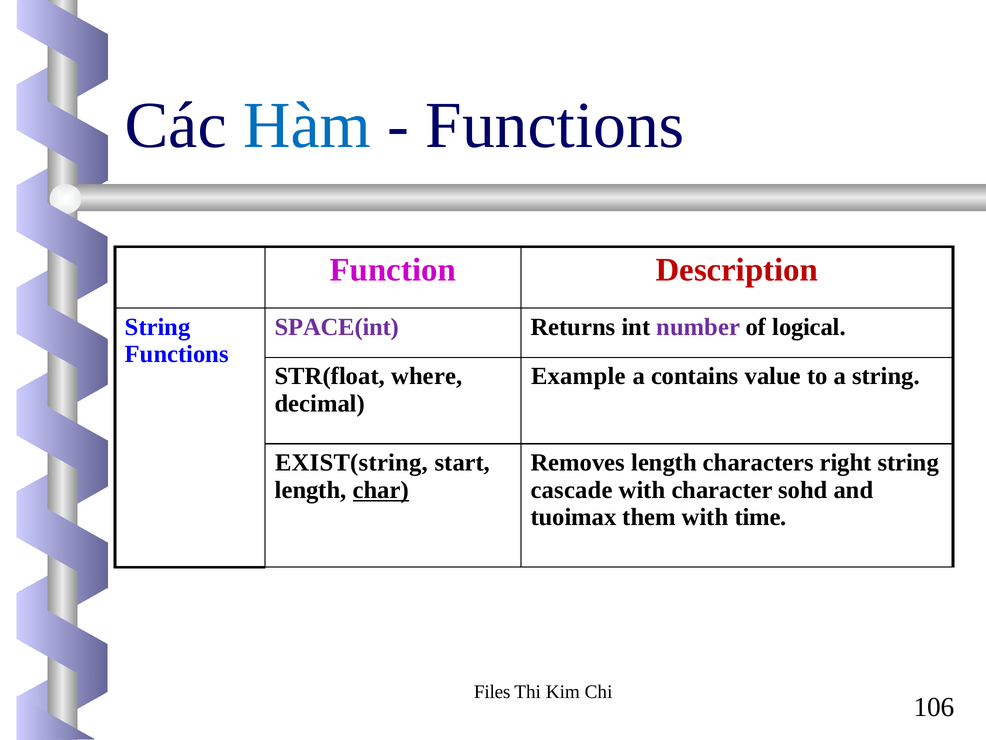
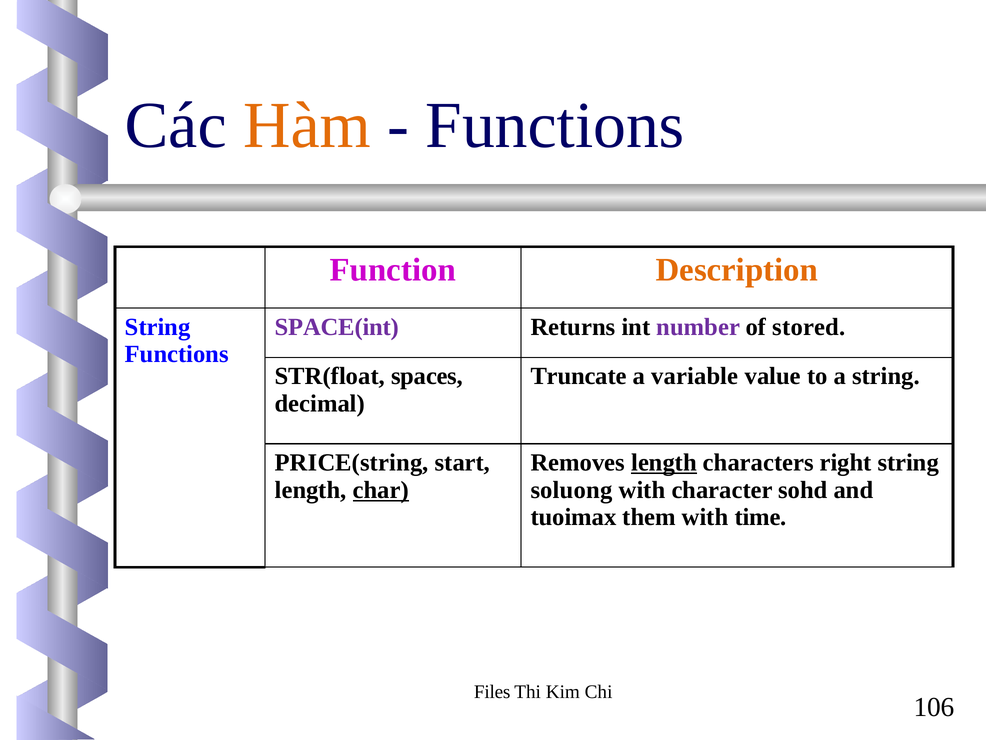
Hàm colour: blue -> orange
Description colour: red -> orange
logical: logical -> stored
where: where -> spaces
Example: Example -> Truncate
contains: contains -> variable
EXIST(string: EXIST(string -> PRICE(string
length at (664, 462) underline: none -> present
cascade: cascade -> soluong
